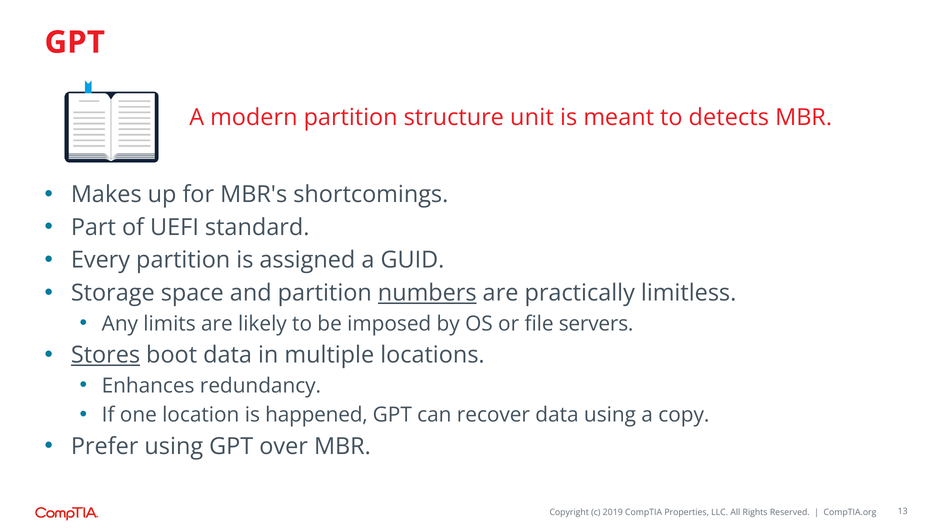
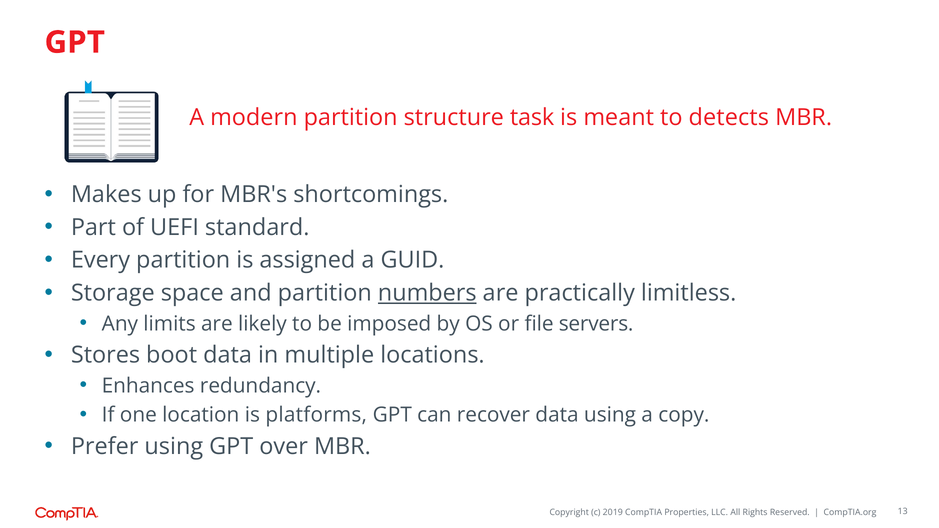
unit: unit -> task
Stores underline: present -> none
happened: happened -> platforms
